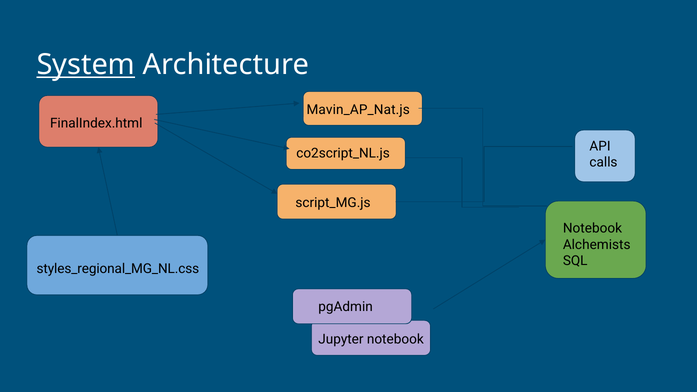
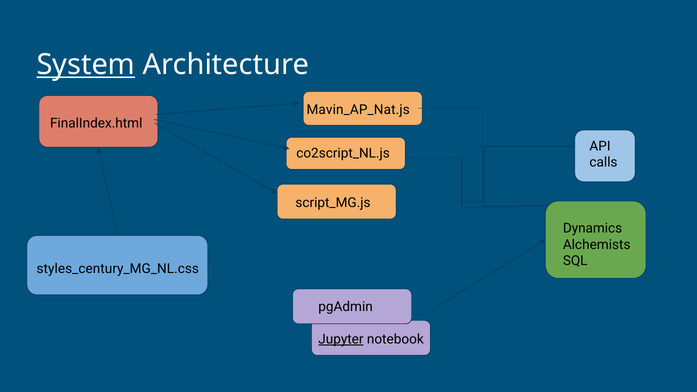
Notebook at (592, 229): Notebook -> Dynamics
styles_regional_MG_NL.css: styles_regional_MG_NL.css -> styles_century_MG_NL.css
Jupyter underline: none -> present
